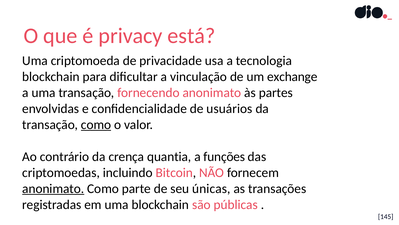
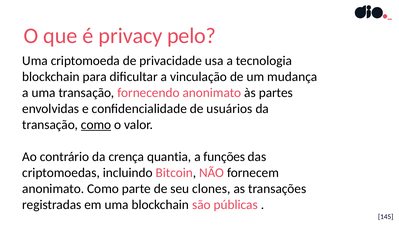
está: está -> pelo
exchange: exchange -> mudança
anonimato at (53, 188) underline: present -> none
únicas: únicas -> clones
